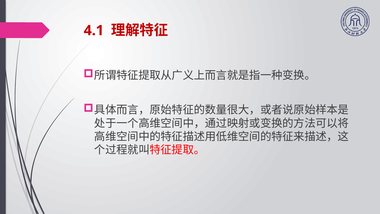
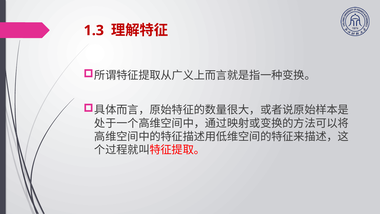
4.1: 4.1 -> 1.3
